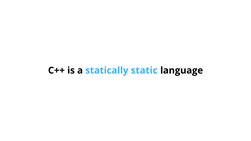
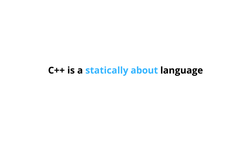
static: static -> about
